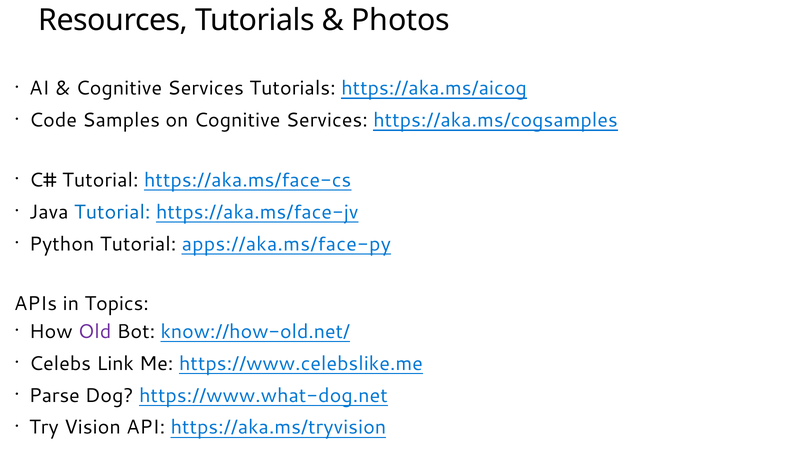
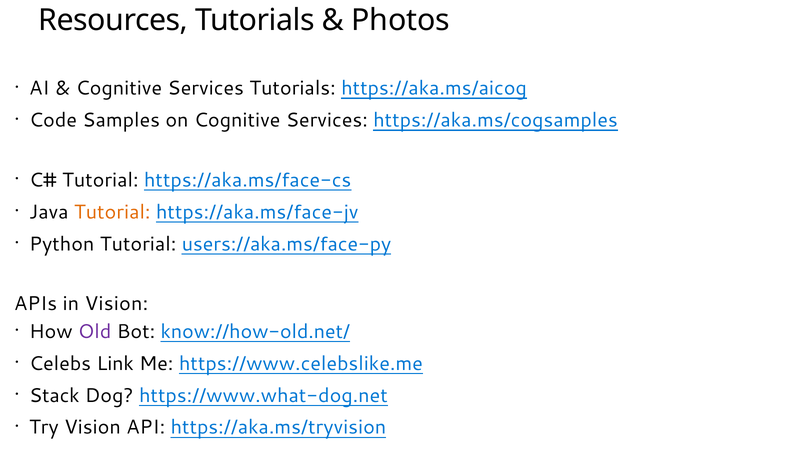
Tutorial at (112, 212) colour: blue -> orange
apps://aka.ms/face-py: apps://aka.ms/face-py -> users://aka.ms/face-py
in Topics: Topics -> Vision
Parse: Parse -> Stack
